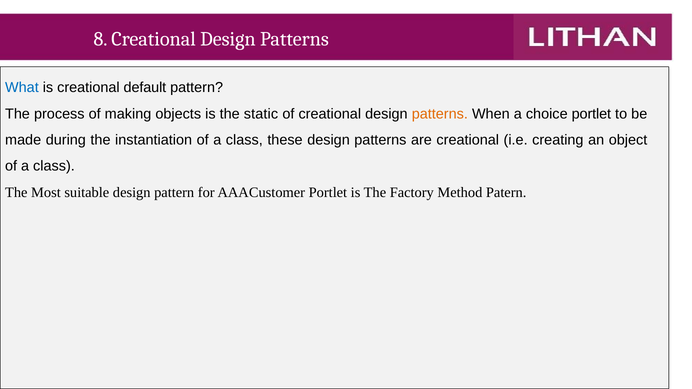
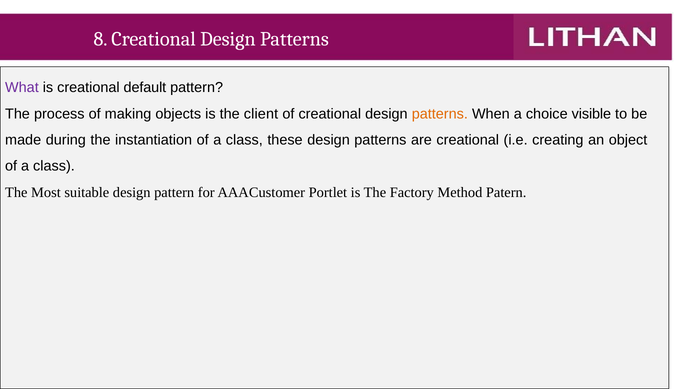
What colour: blue -> purple
static: static -> client
choice portlet: portlet -> visible
